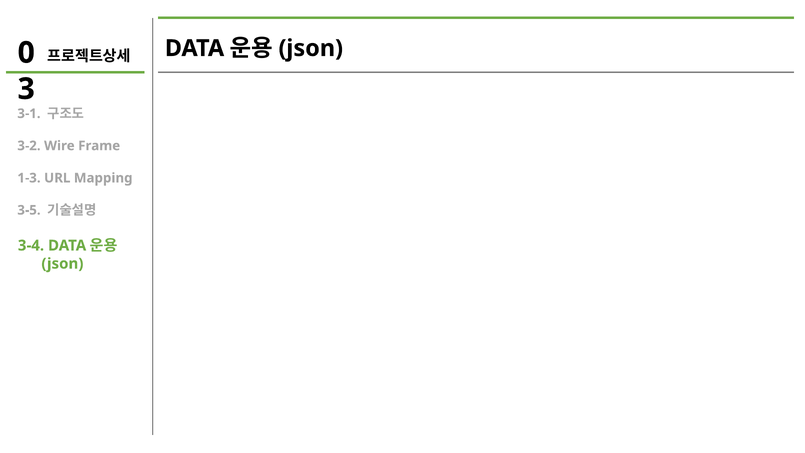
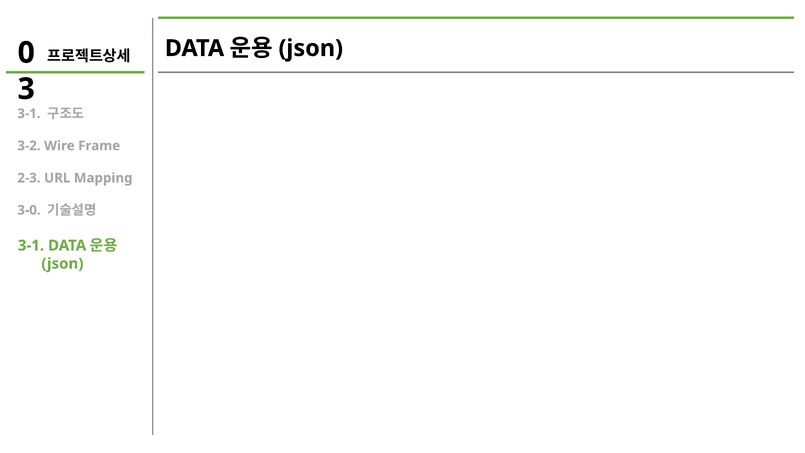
1-3: 1-3 -> 2-3
3-5: 3-5 -> 3-0
3-4 at (31, 245): 3-4 -> 3-1
